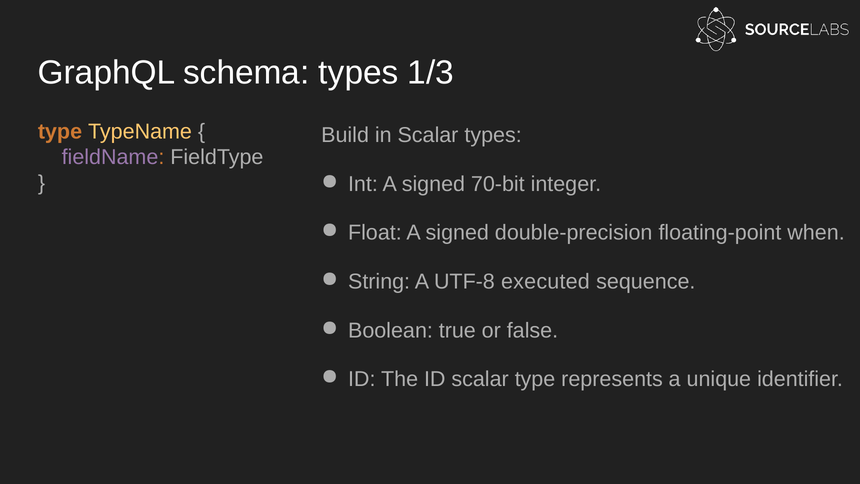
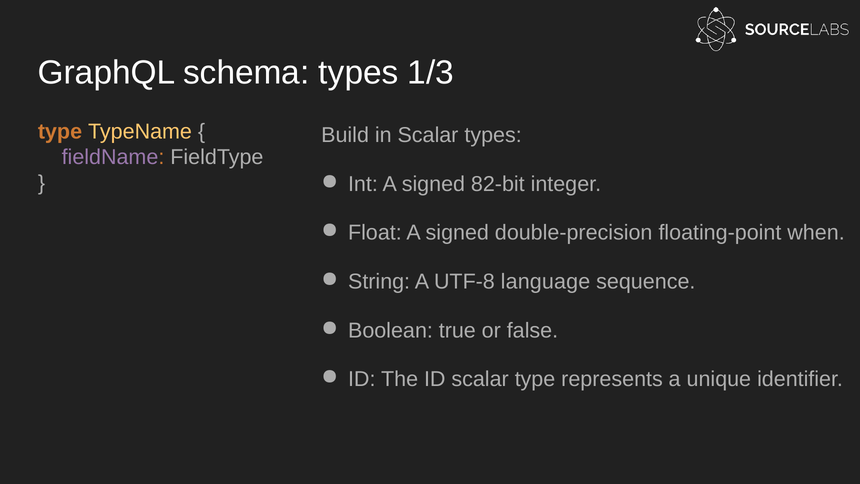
70‐bit: 70‐bit -> 82‐bit
executed: executed -> language
